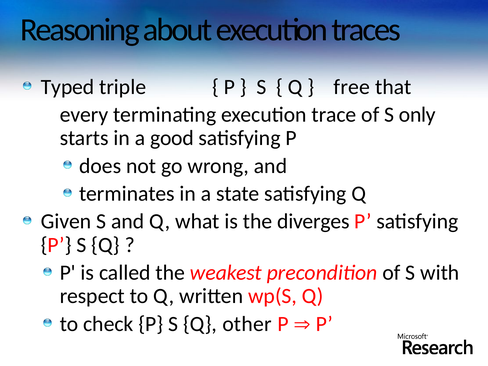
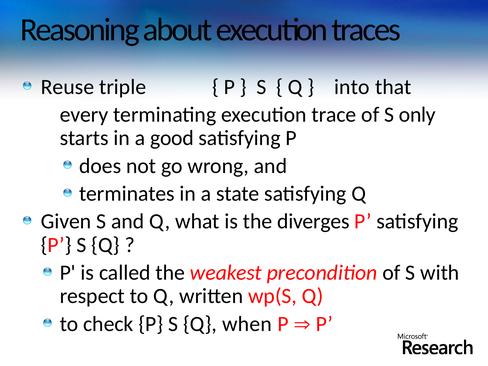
Typed: Typed -> Reuse
free: free -> into
other: other -> when
